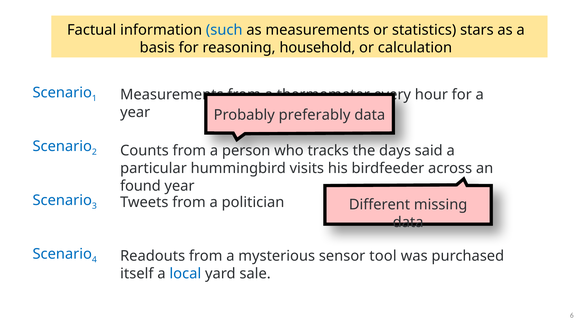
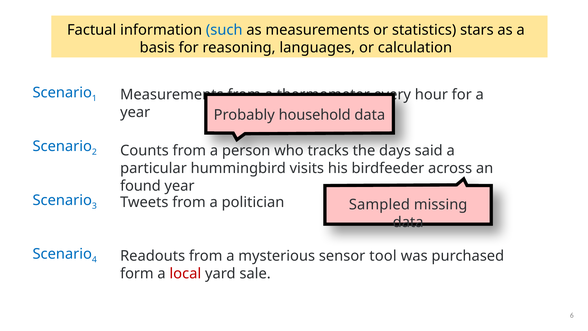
household: household -> languages
preferably: preferably -> household
Different: Different -> Sampled
itself: itself -> form
local colour: blue -> red
